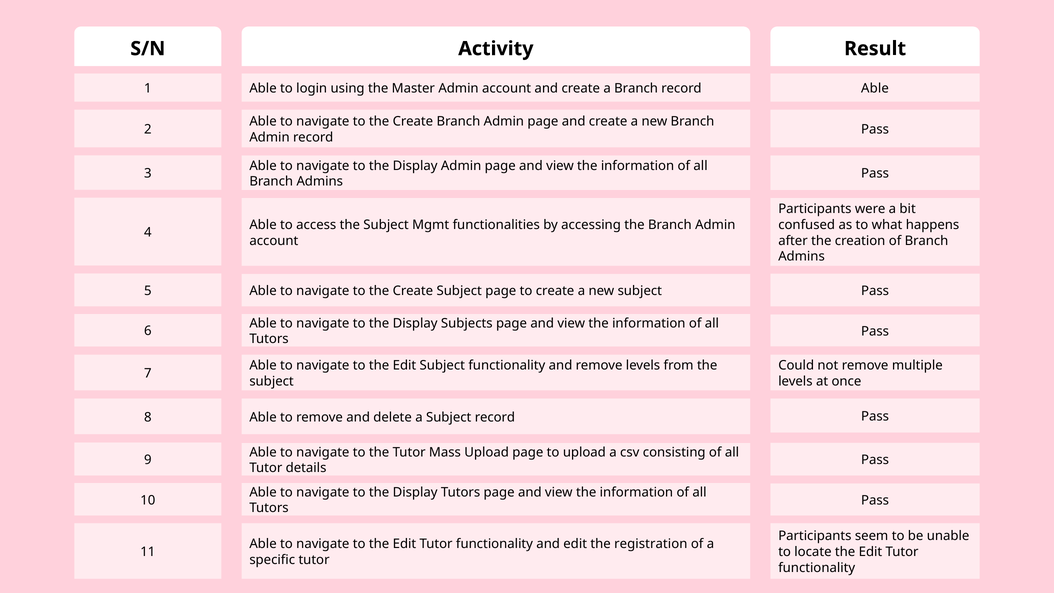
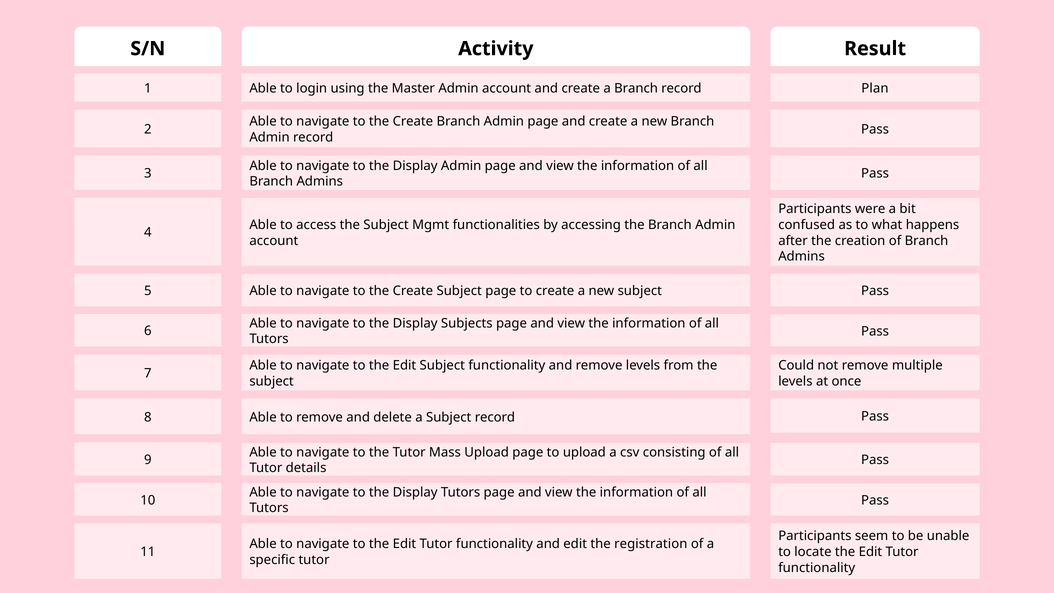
record Able: Able -> Plan
